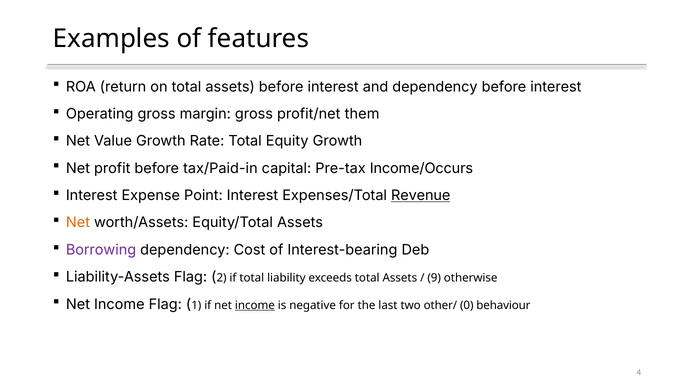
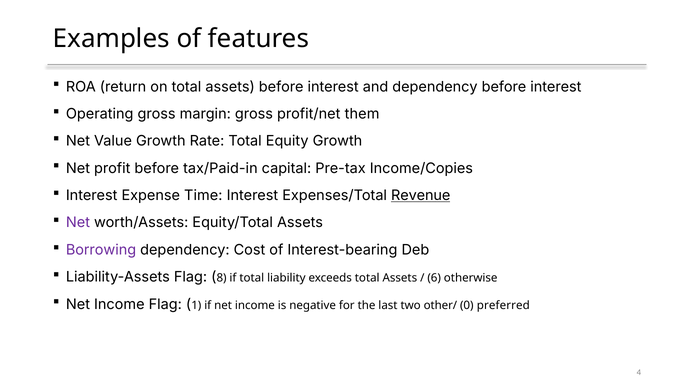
Income/Occurs: Income/Occurs -> Income/Copies
Point: Point -> Time
Net at (78, 223) colour: orange -> purple
2: 2 -> 8
9: 9 -> 6
income at (255, 306) underline: present -> none
behaviour: behaviour -> preferred
